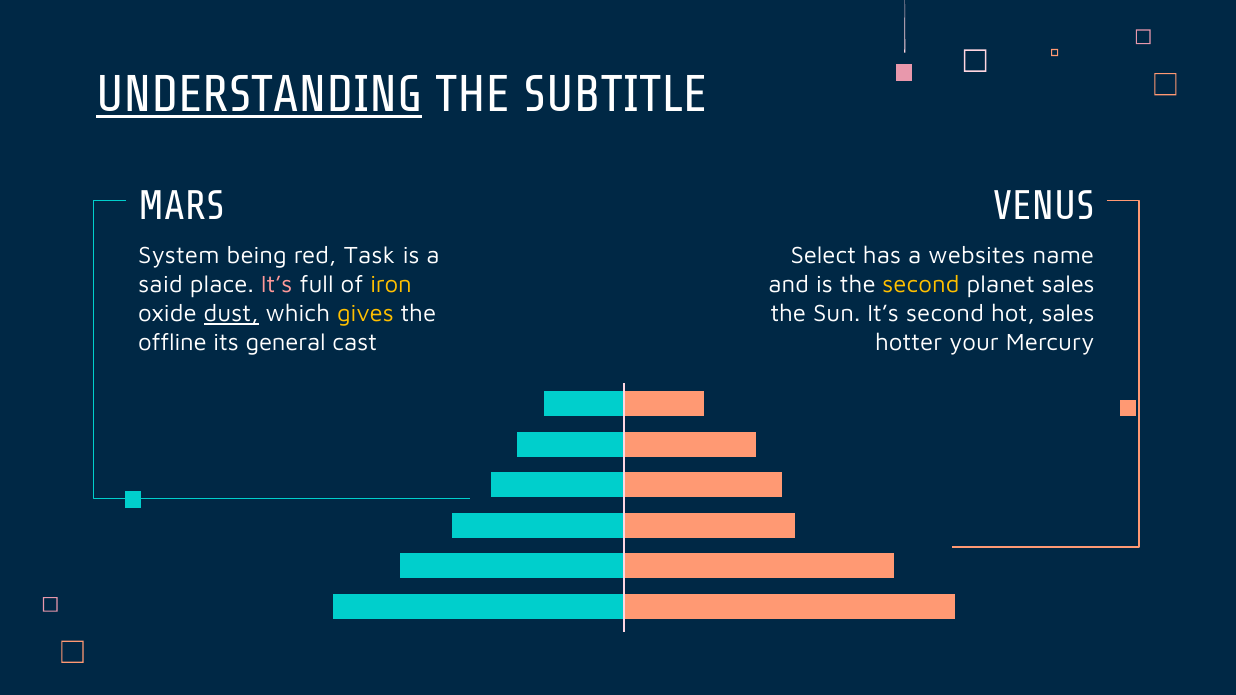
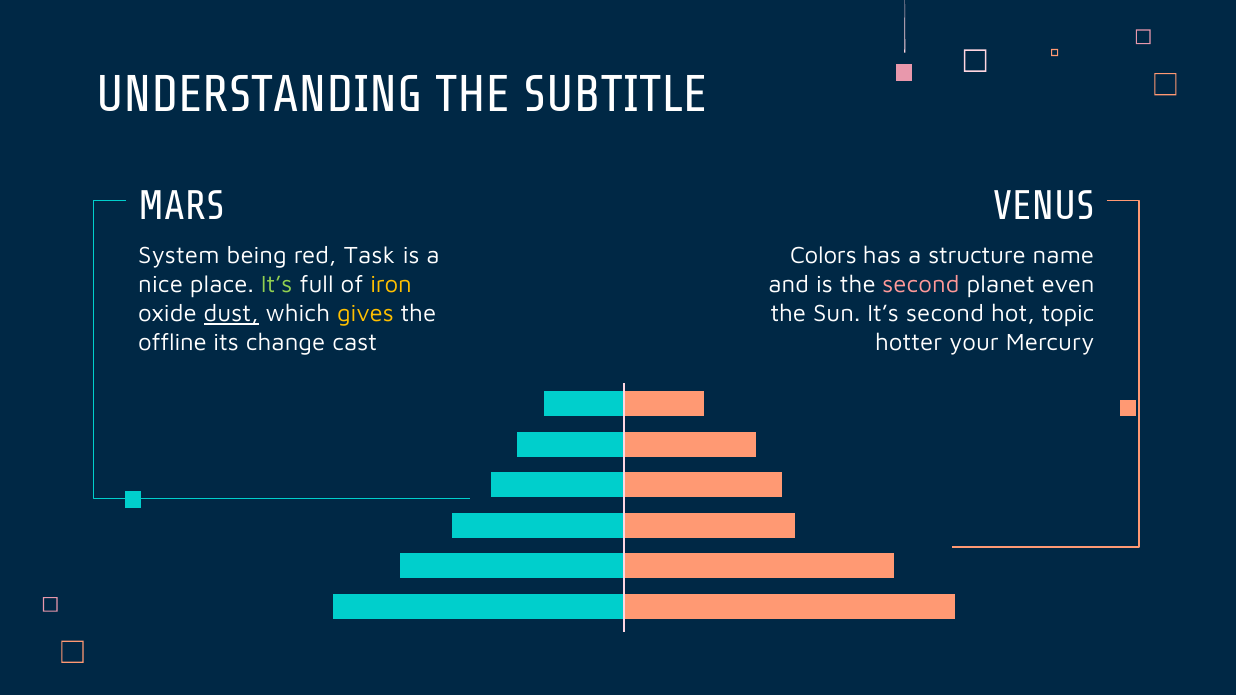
UNDERSTANDING underline: present -> none
Select: Select -> Colors
websites: websites -> structure
said: said -> nice
It’s at (277, 285) colour: pink -> light green
second at (921, 285) colour: yellow -> pink
planet sales: sales -> even
hot sales: sales -> topic
general: general -> change
